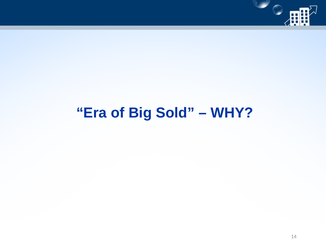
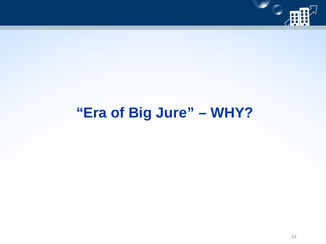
Sold: Sold -> Jure
